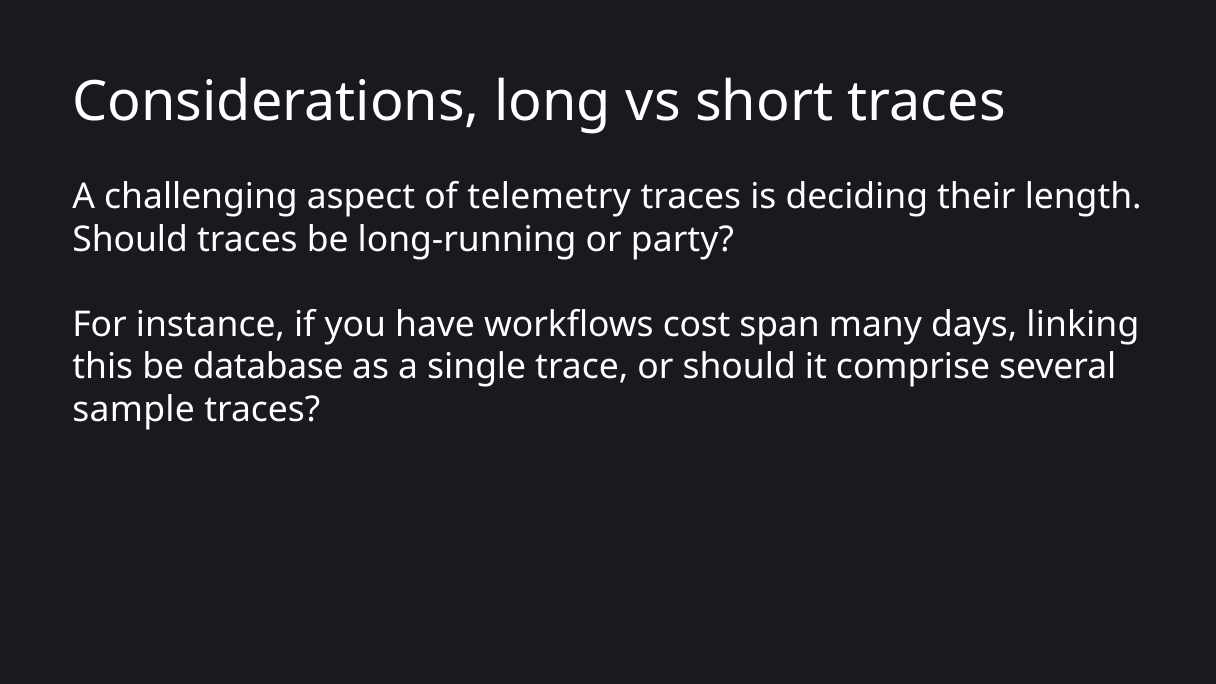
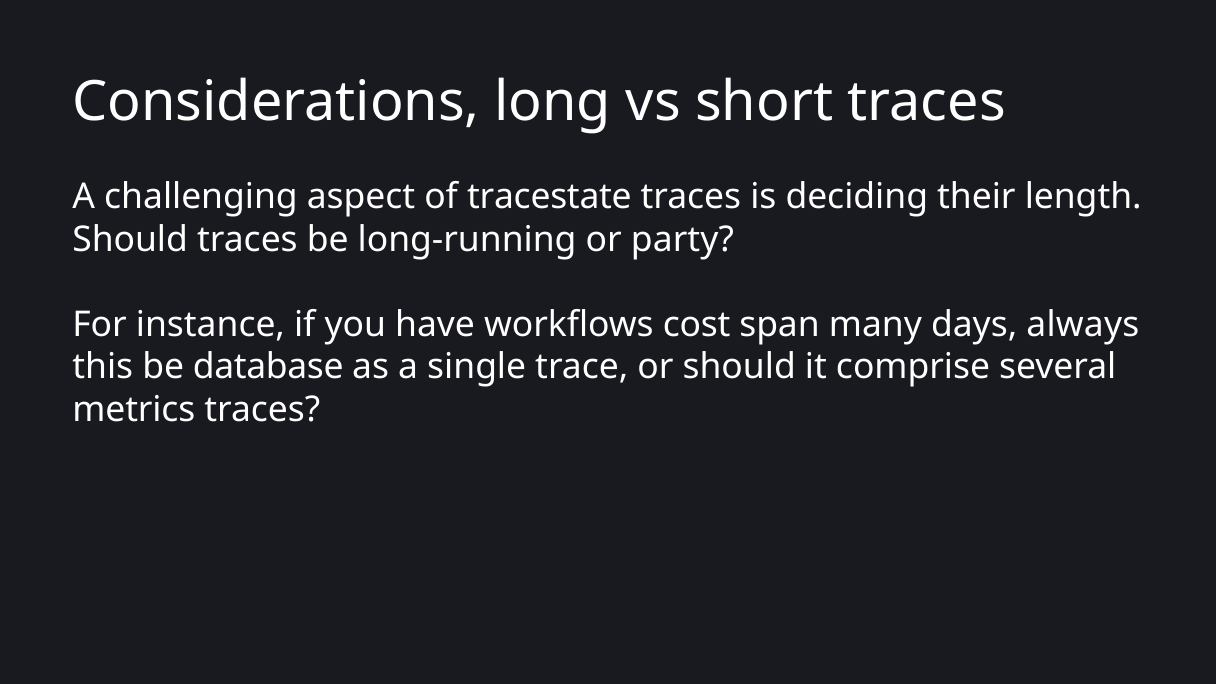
telemetry: telemetry -> tracestate
linking: linking -> always
sample: sample -> metrics
